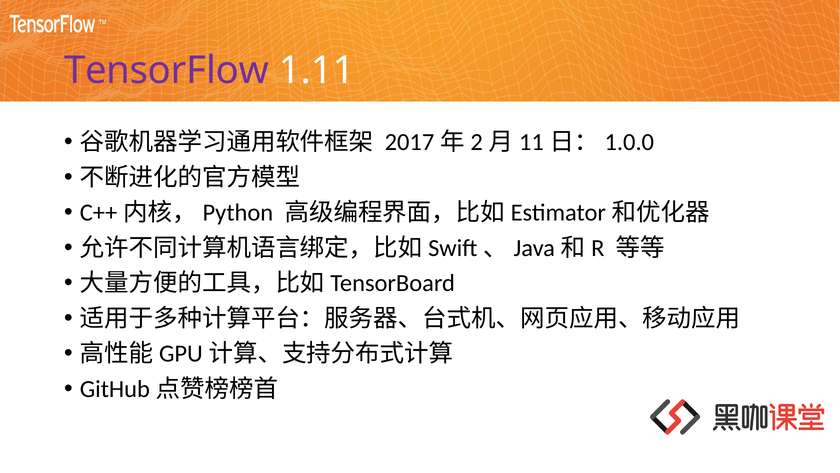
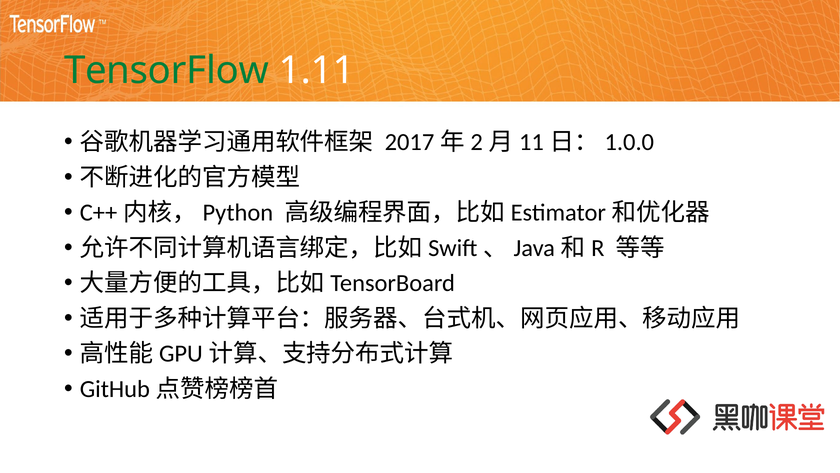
TensorFlow colour: purple -> green
